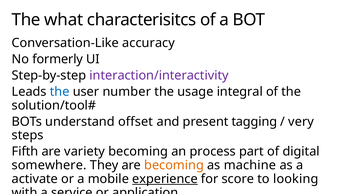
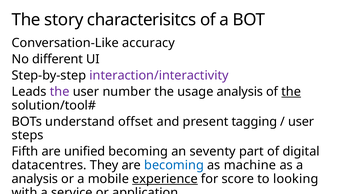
what: what -> story
formerly: formerly -> different
the at (60, 92) colour: blue -> purple
usage integral: integral -> analysis
the at (291, 92) underline: none -> present
very at (301, 122): very -> user
variety: variety -> unified
process: process -> seventy
somewhere: somewhere -> datacentres
becoming at (174, 166) colour: orange -> blue
activate at (35, 179): activate -> analysis
